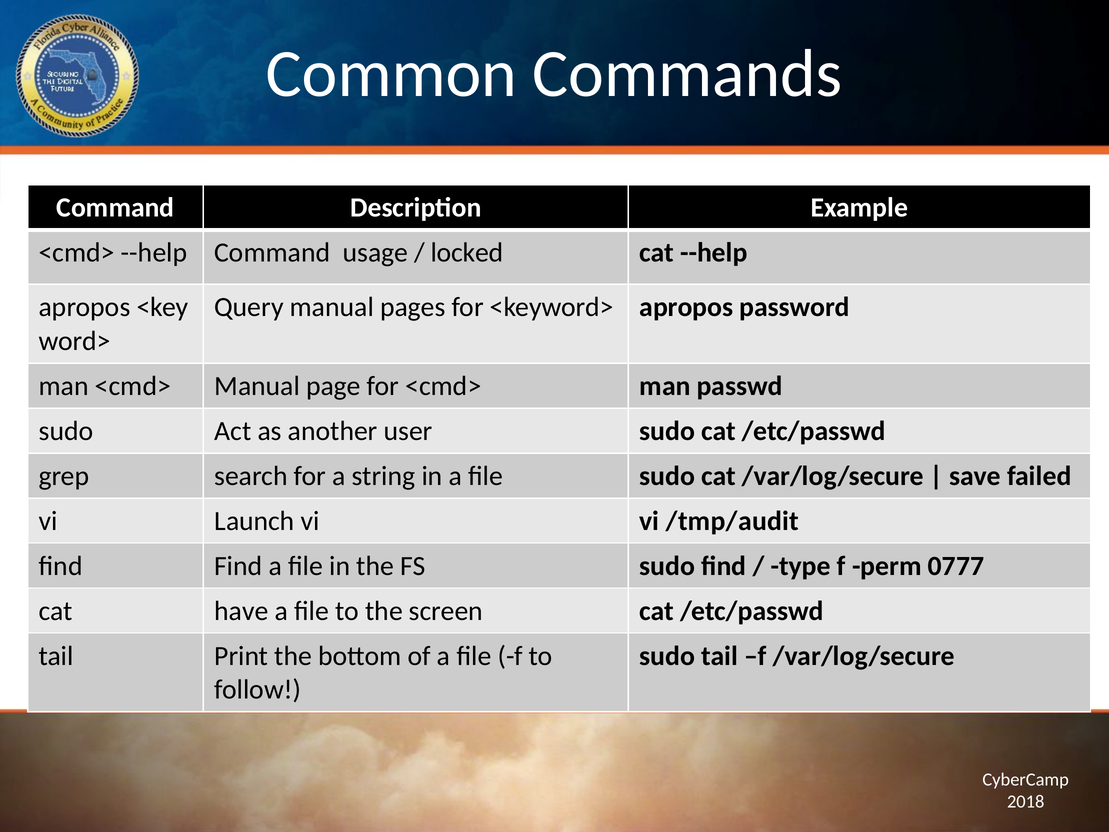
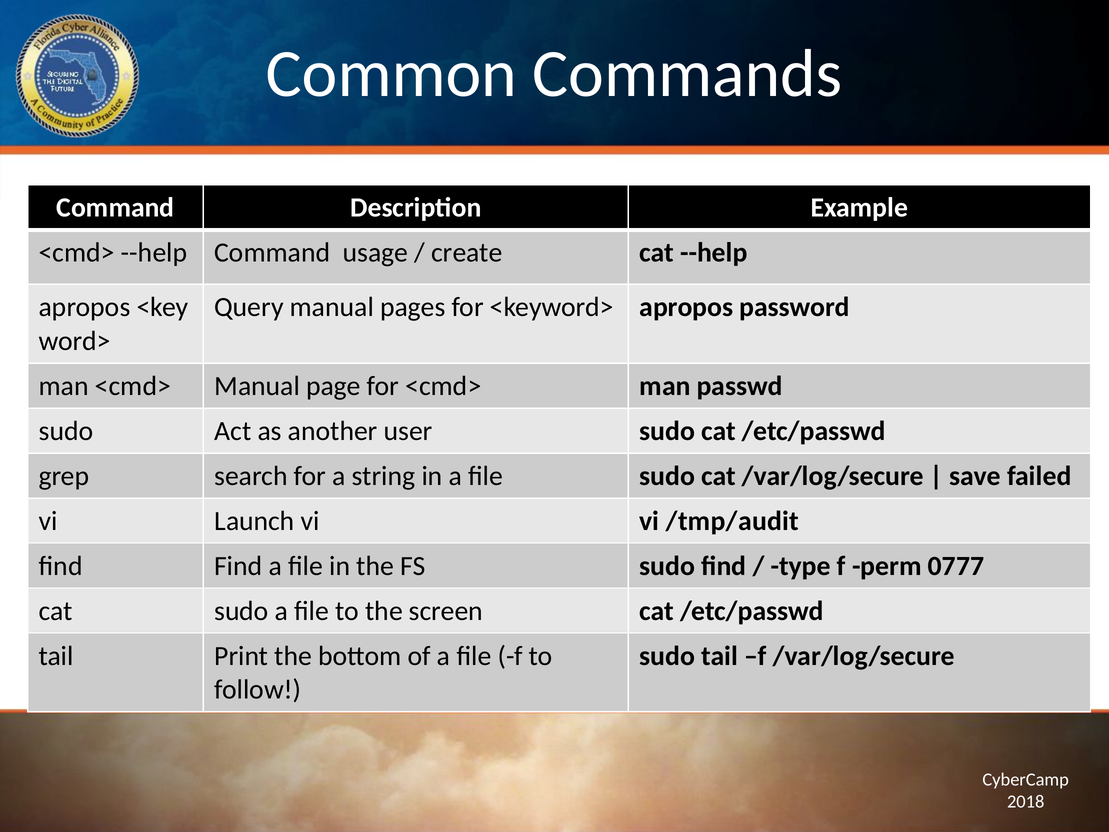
locked: locked -> create
cat have: have -> sudo
